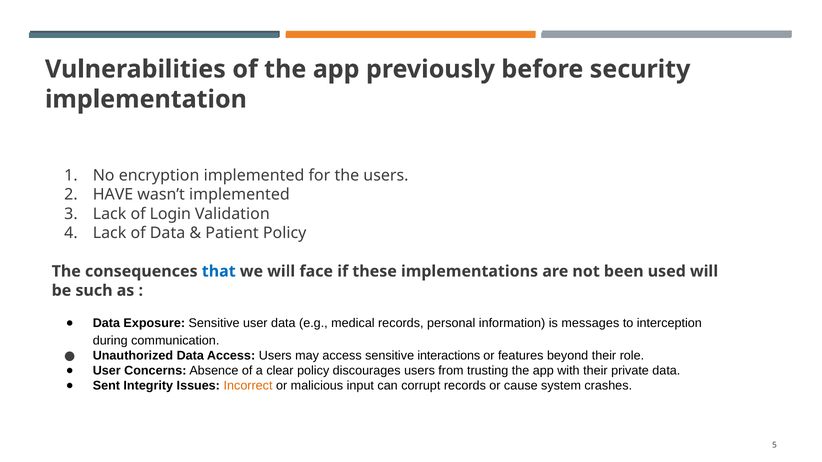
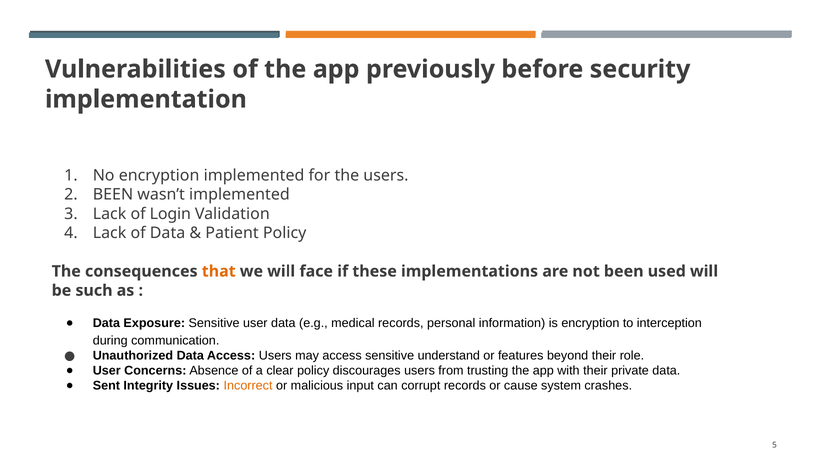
HAVE at (113, 195): HAVE -> BEEN
that colour: blue -> orange
is messages: messages -> encryption
interactions: interactions -> understand
